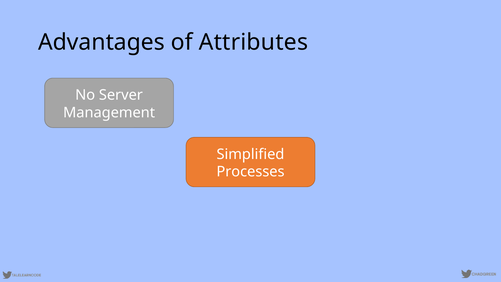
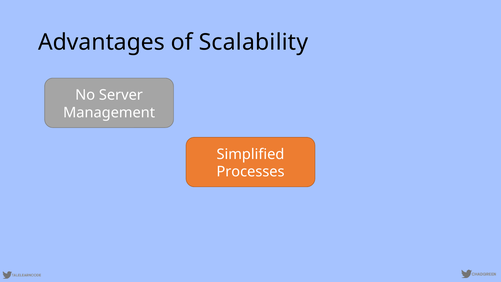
Attributes: Attributes -> Scalability
